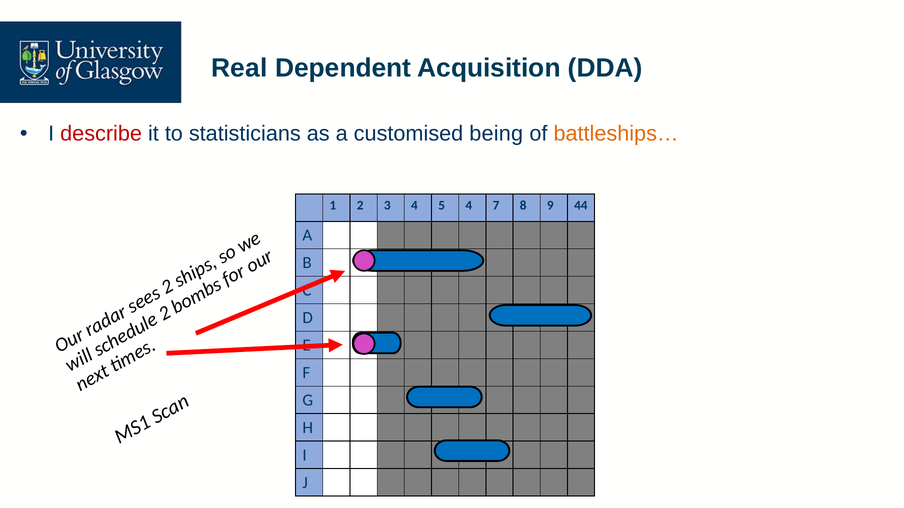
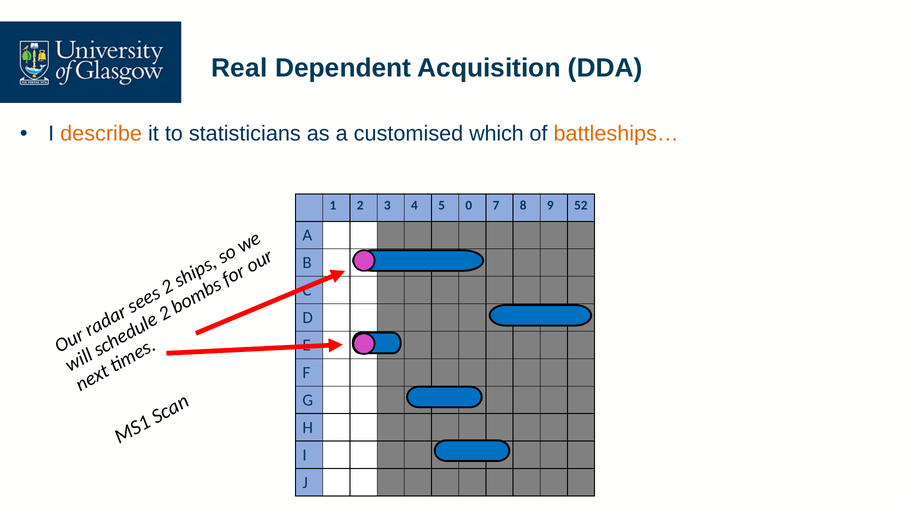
describe colour: red -> orange
being: being -> which
5 4: 4 -> 0
44: 44 -> 52
